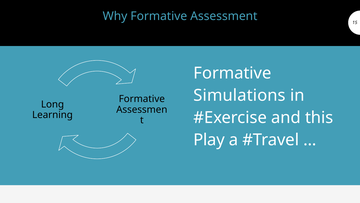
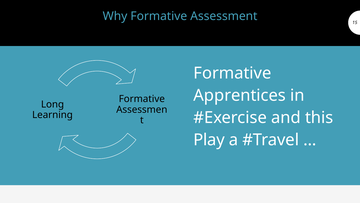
Simulations: Simulations -> Apprentices
